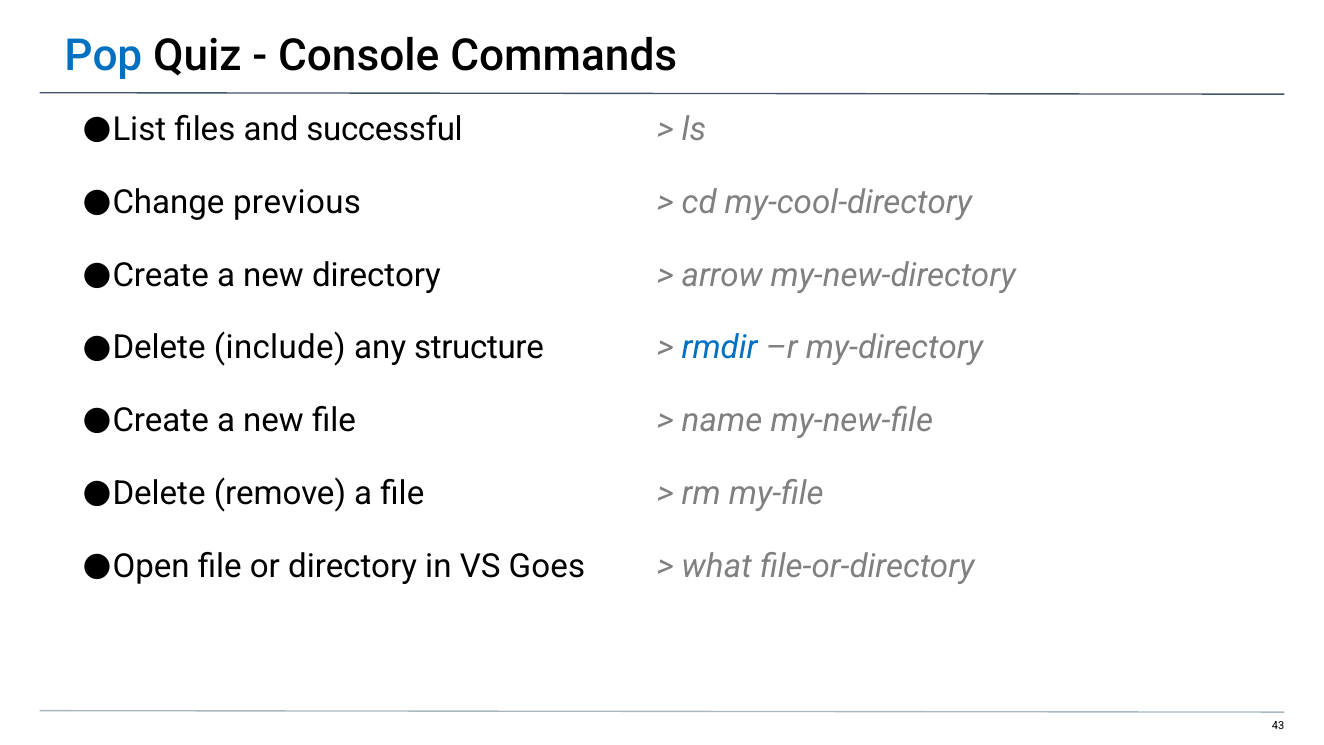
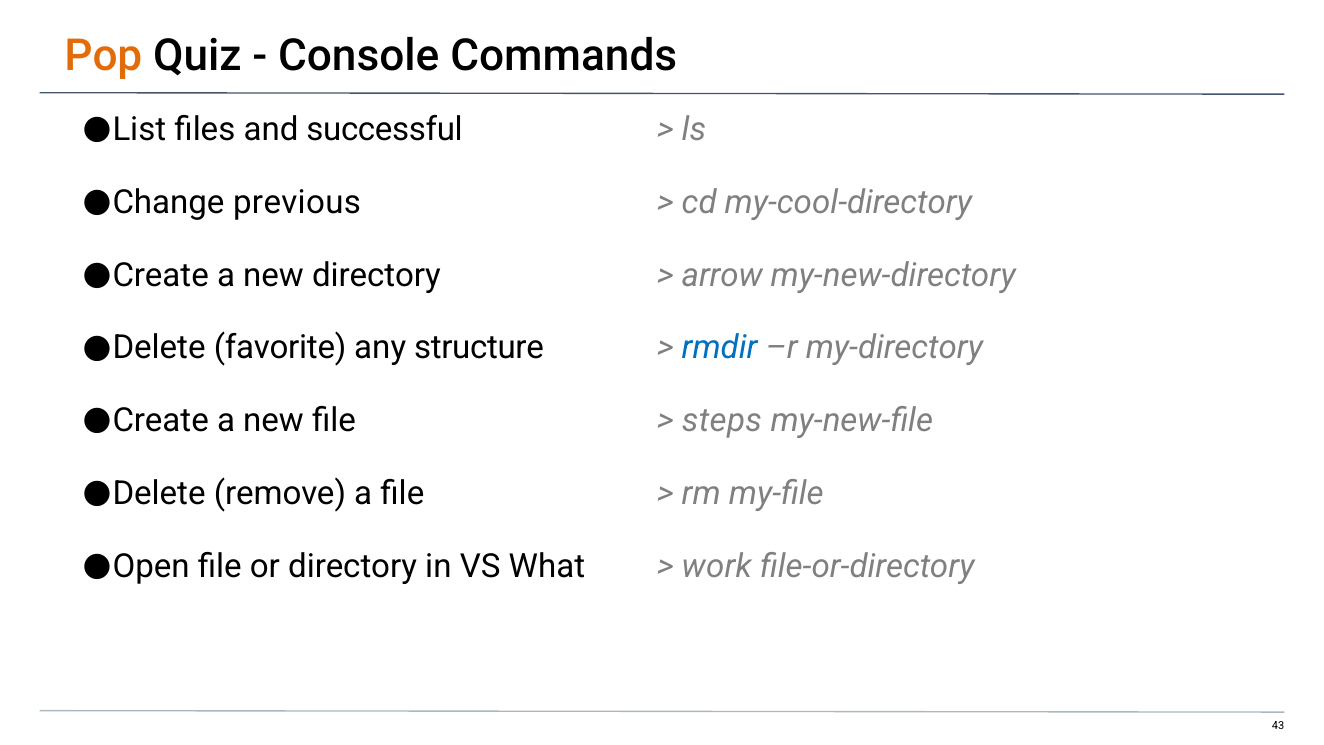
Pop colour: blue -> orange
include: include -> favorite
name: name -> steps
Goes: Goes -> What
what: what -> work
